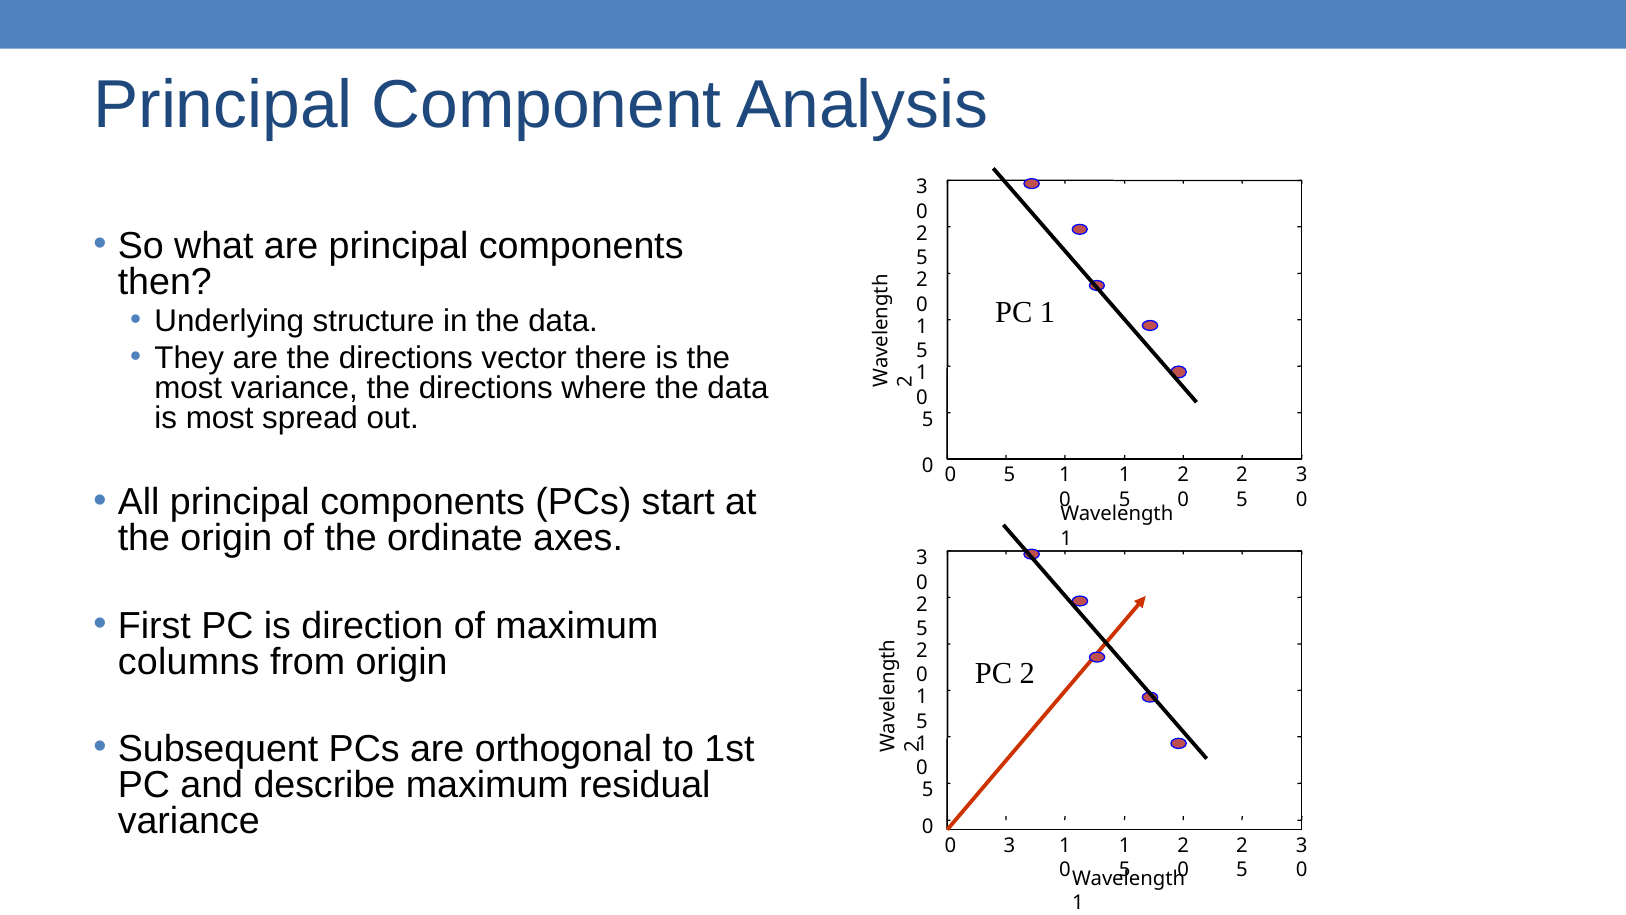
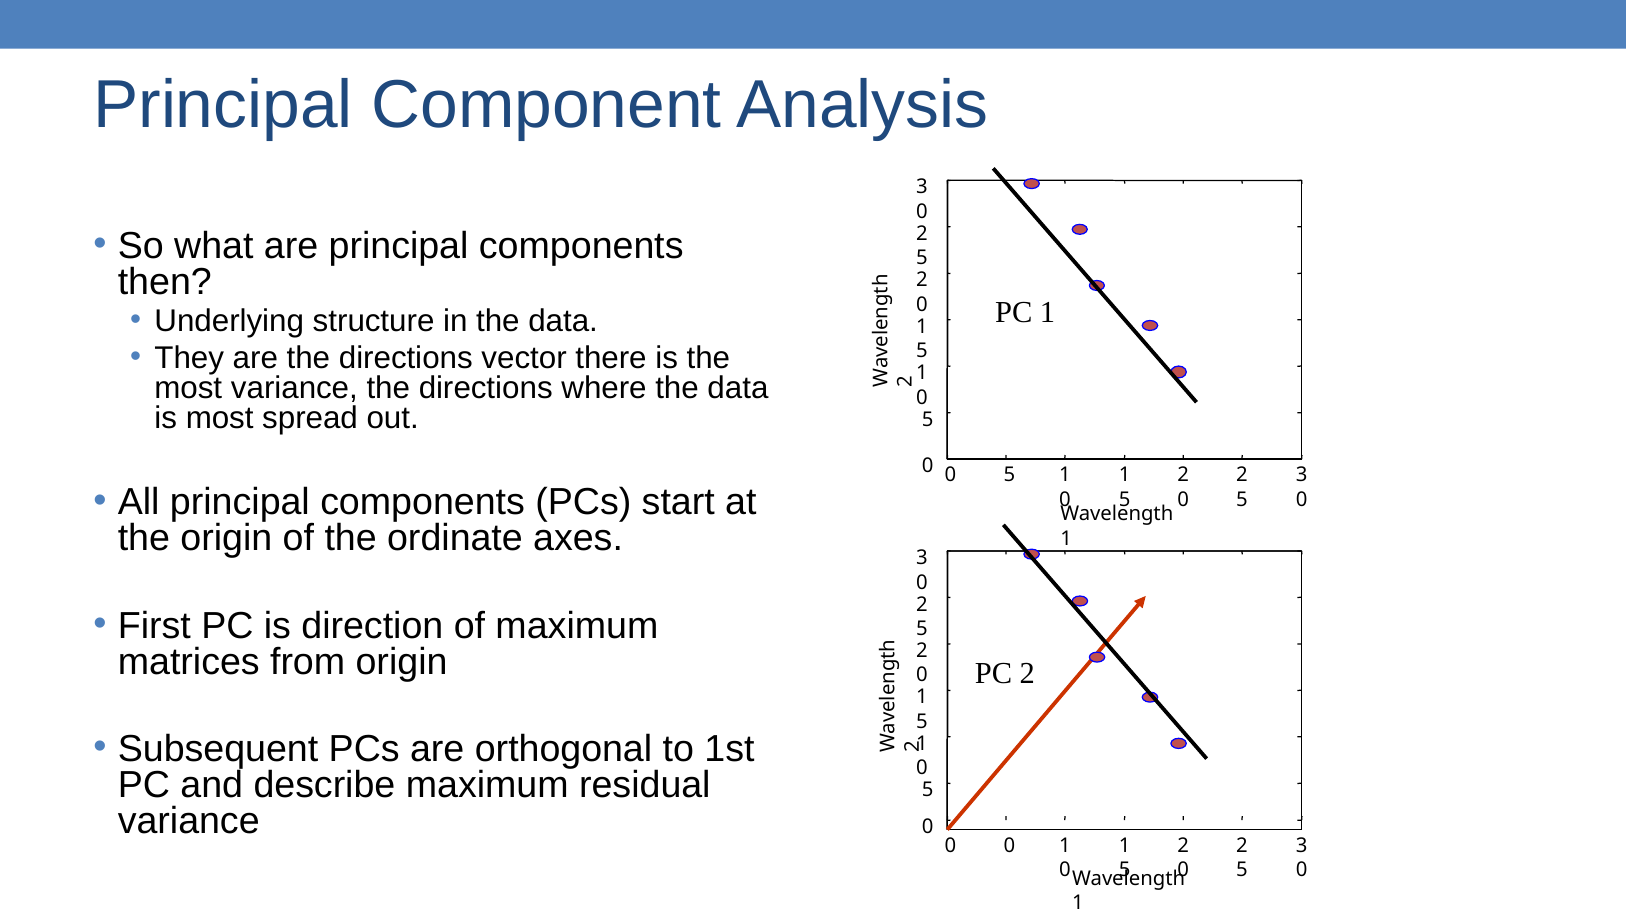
columns: columns -> matrices
3 at (1009, 845): 3 -> 0
